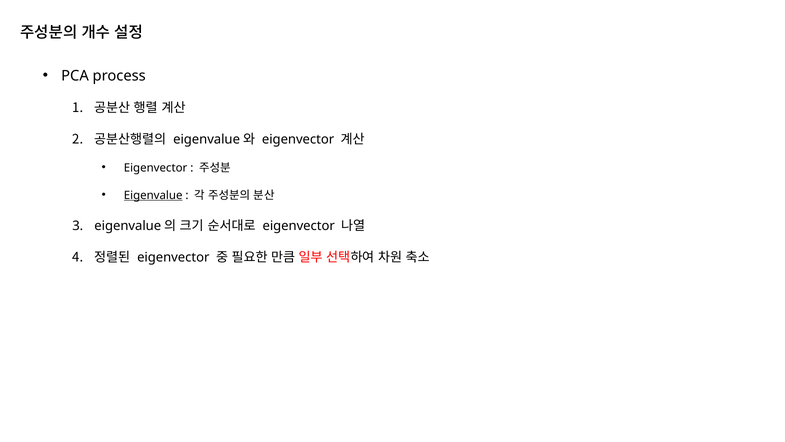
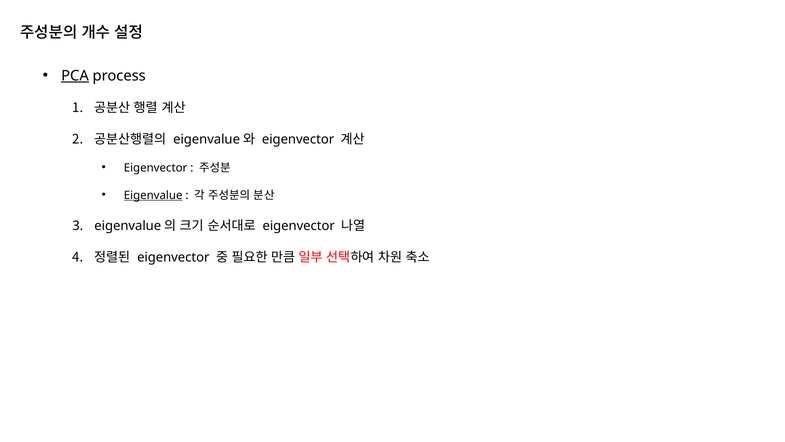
PCA underline: none -> present
